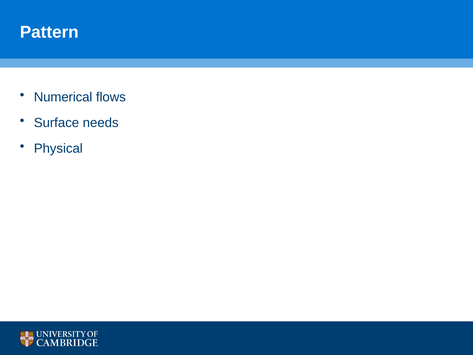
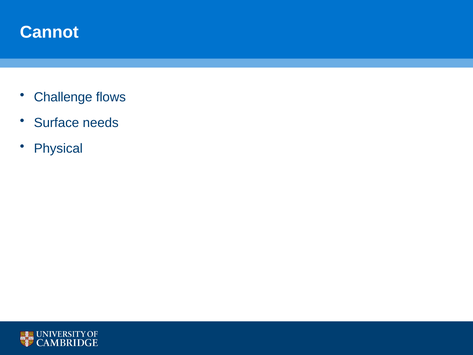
Pattern: Pattern -> Cannot
Numerical: Numerical -> Challenge
